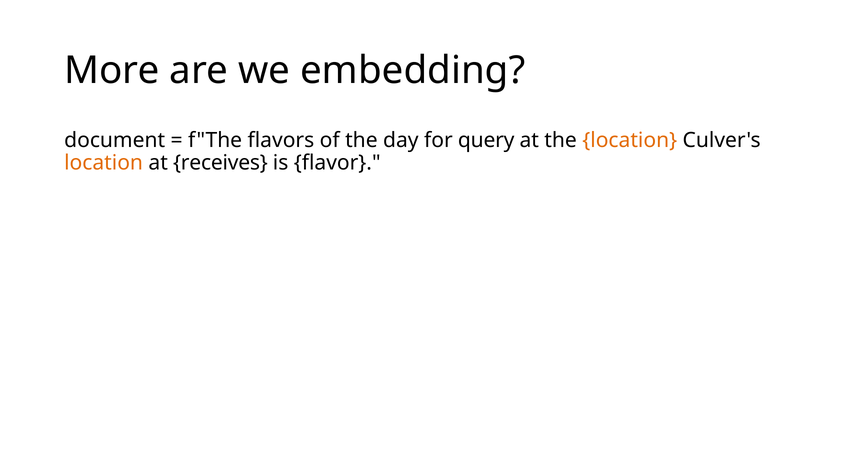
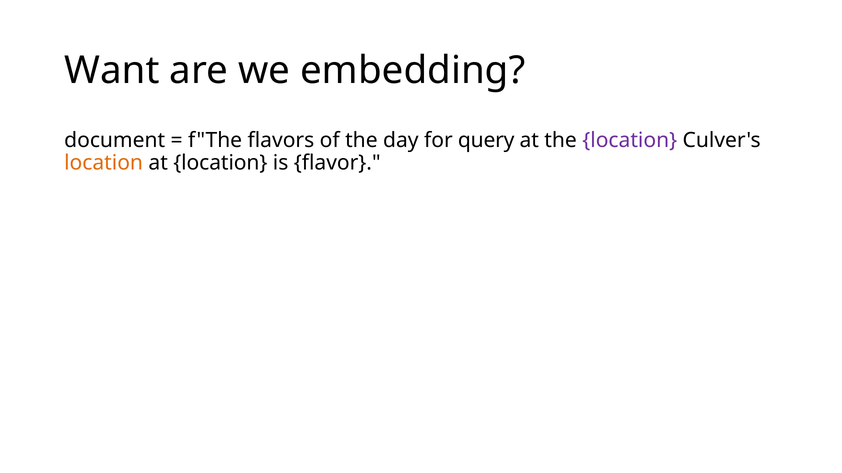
More: More -> Want
location at (630, 140) colour: orange -> purple
at receives: receives -> location
